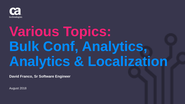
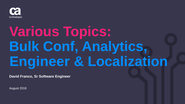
Analytics at (40, 62): Analytics -> Engineer
